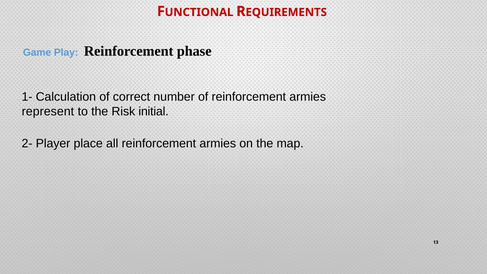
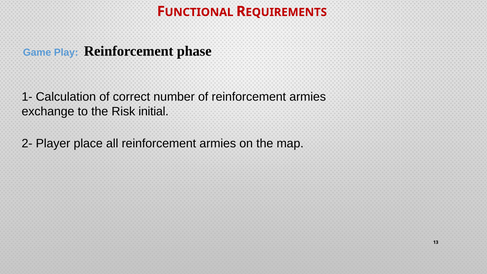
represent: represent -> exchange
